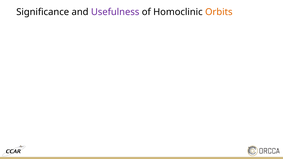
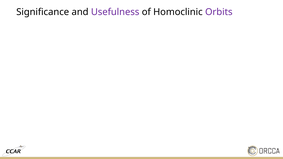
Orbits colour: orange -> purple
